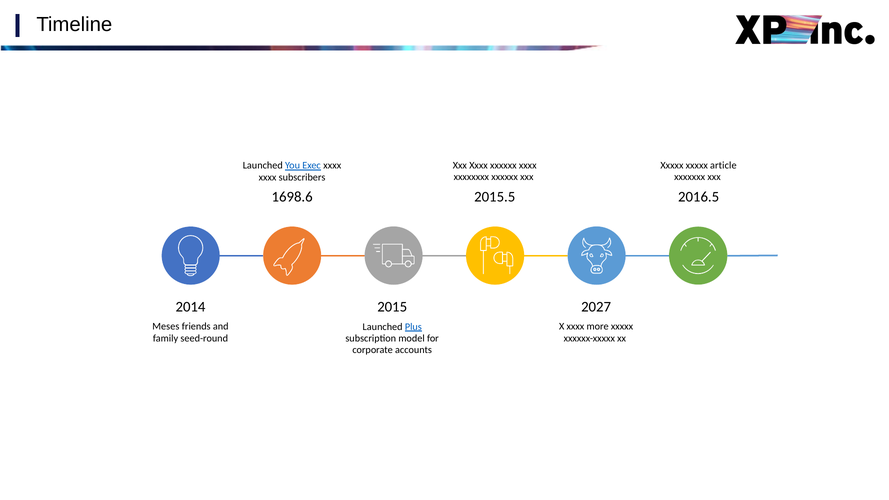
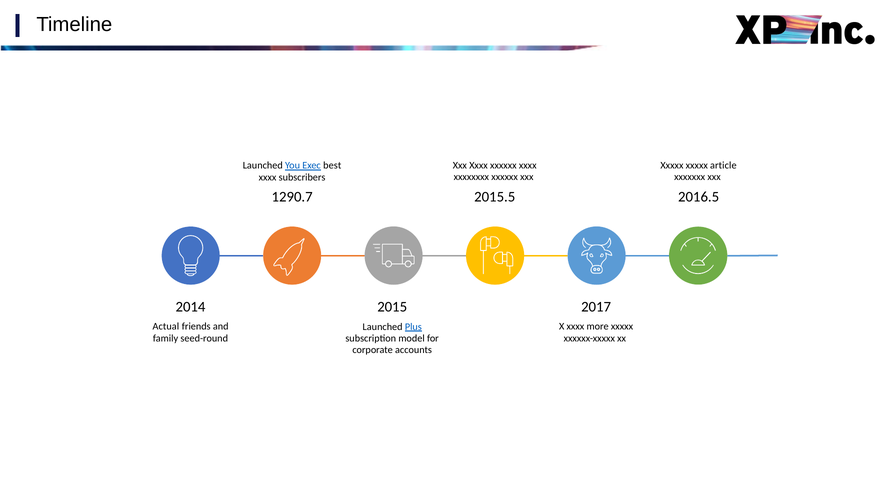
Exec xxxx: xxxx -> best
1698.6: 1698.6 -> 1290.7
2027: 2027 -> 2017
Meses: Meses -> Actual
